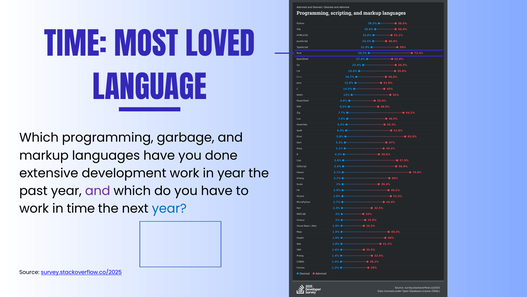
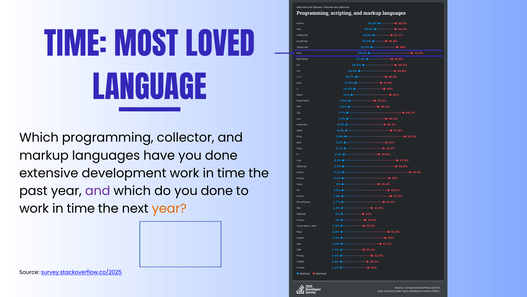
garbage: garbage -> collector
development work in year: year -> time
do you have: have -> done
year at (169, 208) colour: blue -> orange
